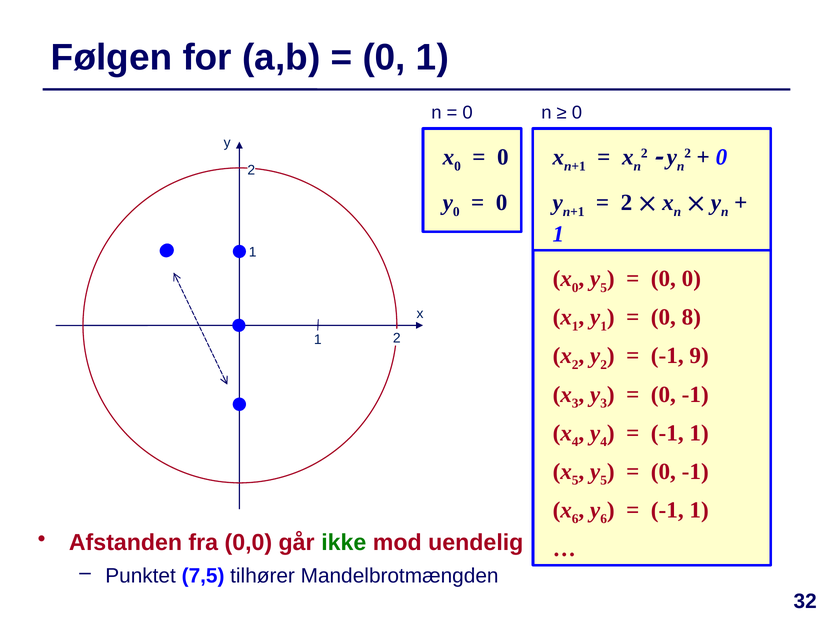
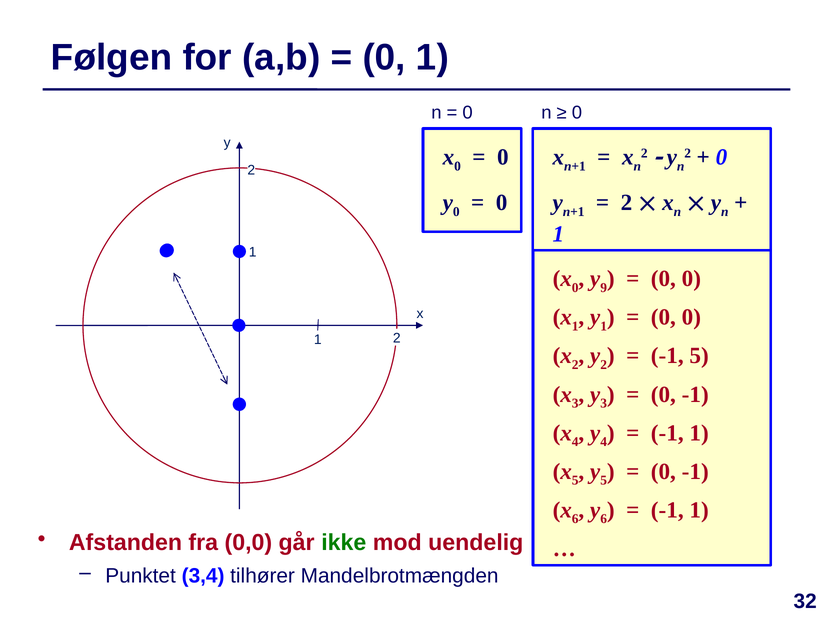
5 at (604, 288): 5 -> 9
8 at (691, 317): 8 -> 0
-1 9: 9 -> 5
7,5: 7,5 -> 3,4
